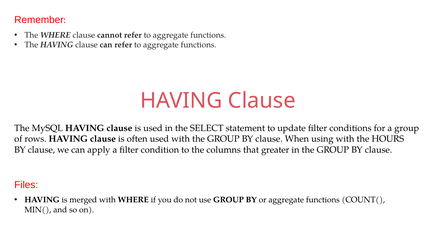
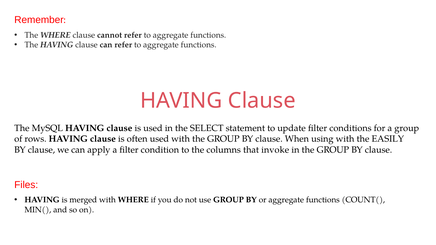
HOURS: HOURS -> EASILY
greater: greater -> invoke
